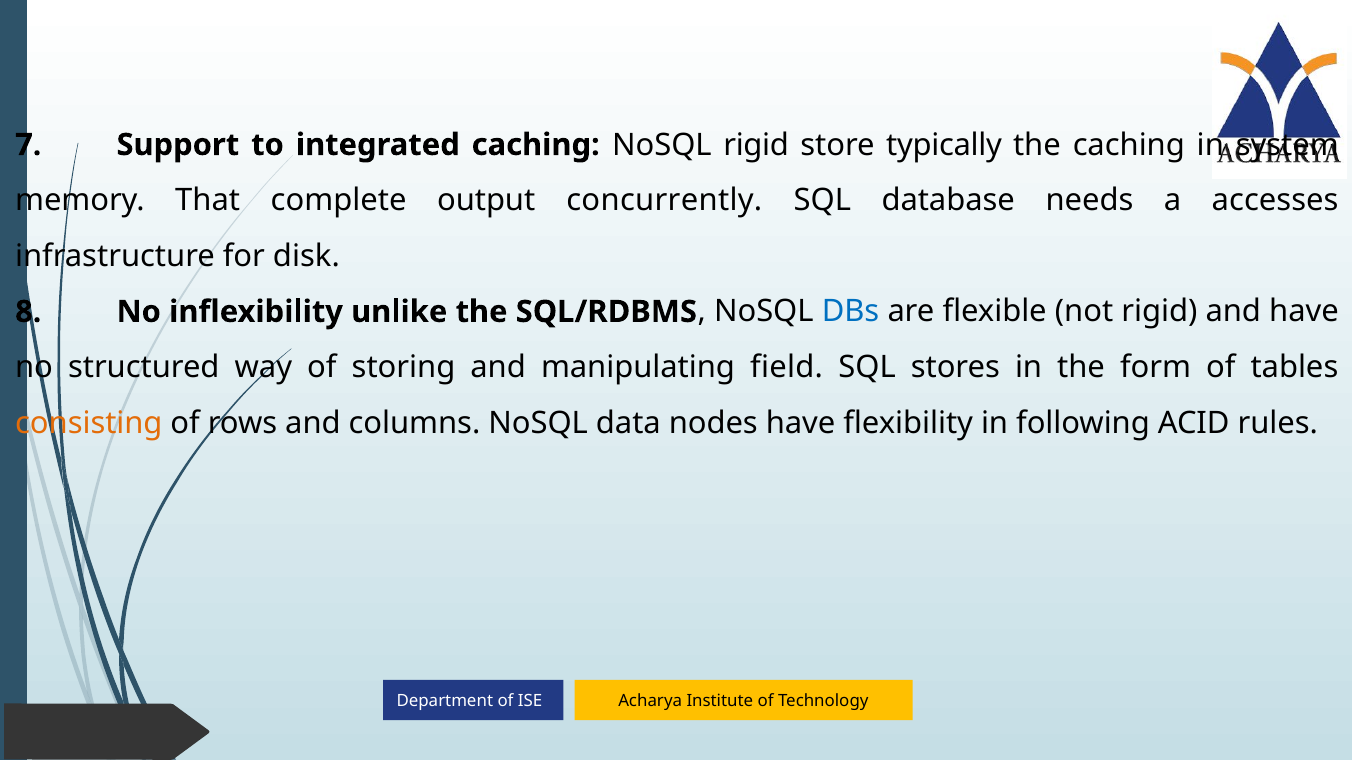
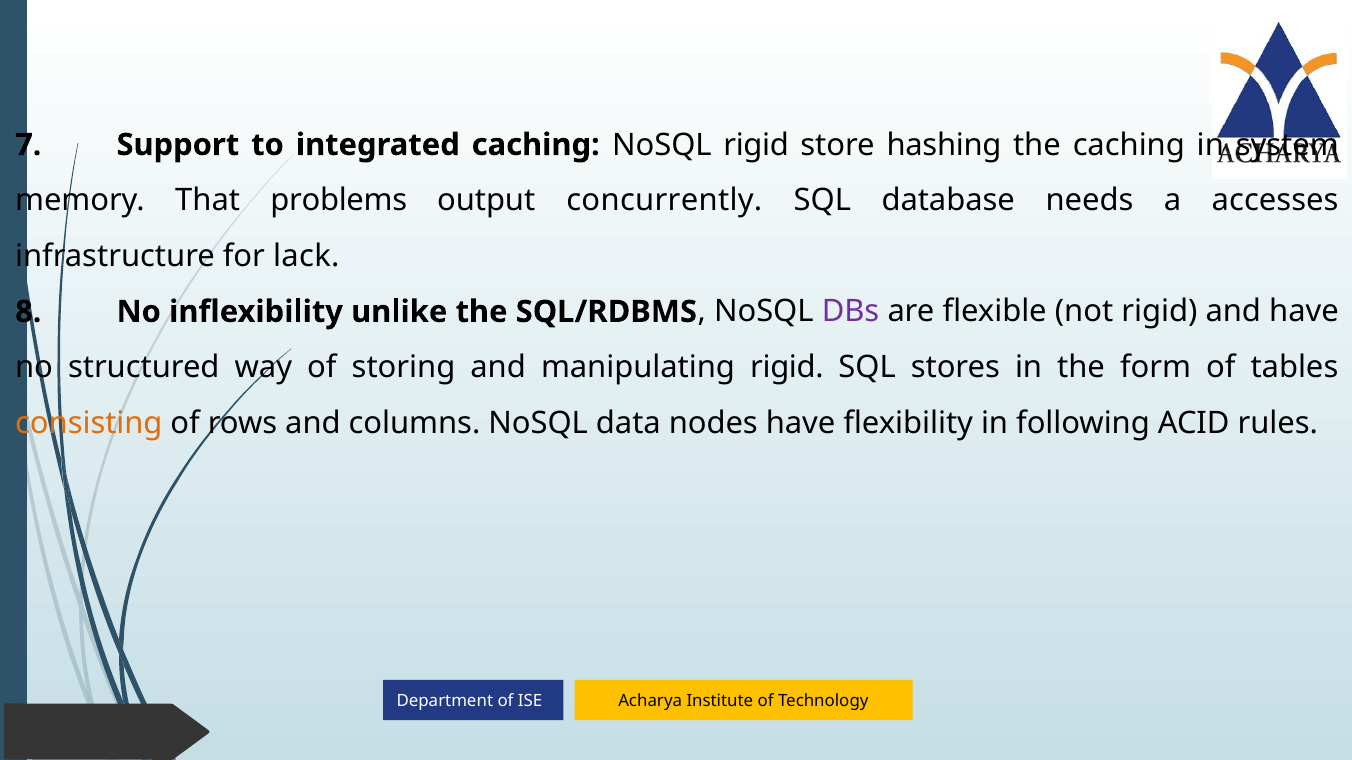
typically: typically -> hashing
complete: complete -> problems
disk: disk -> lack
DBs colour: blue -> purple
manipulating field: field -> rigid
